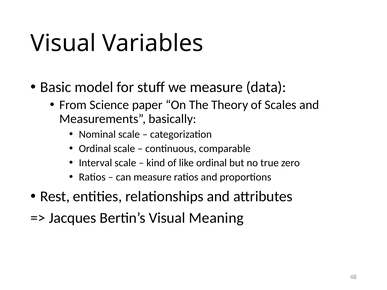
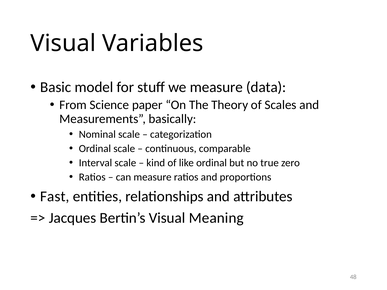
Rest: Rest -> Fast
